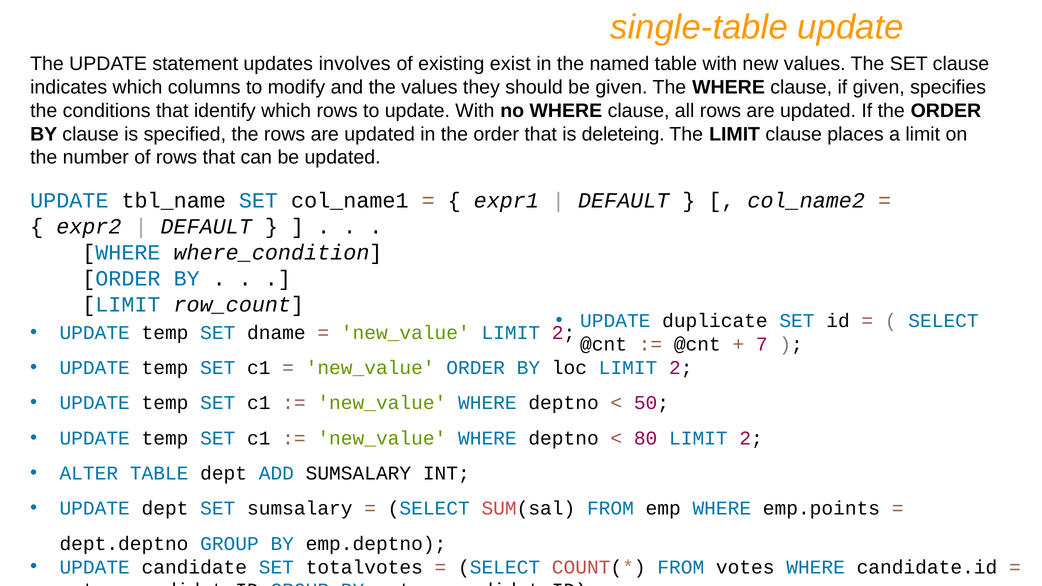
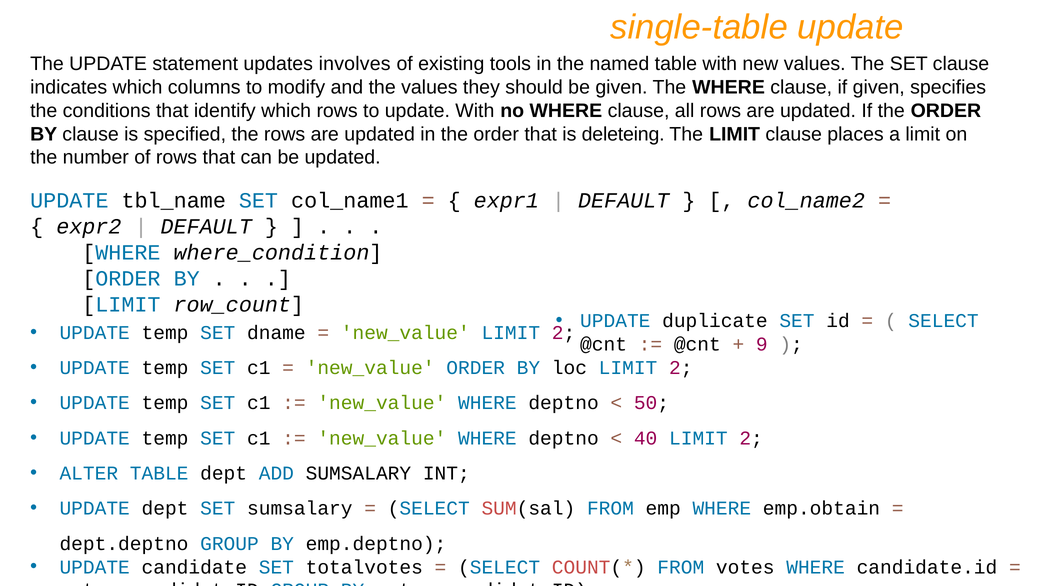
exist: exist -> tools
7: 7 -> 9
80: 80 -> 40
emp.points: emp.points -> emp.obtain
